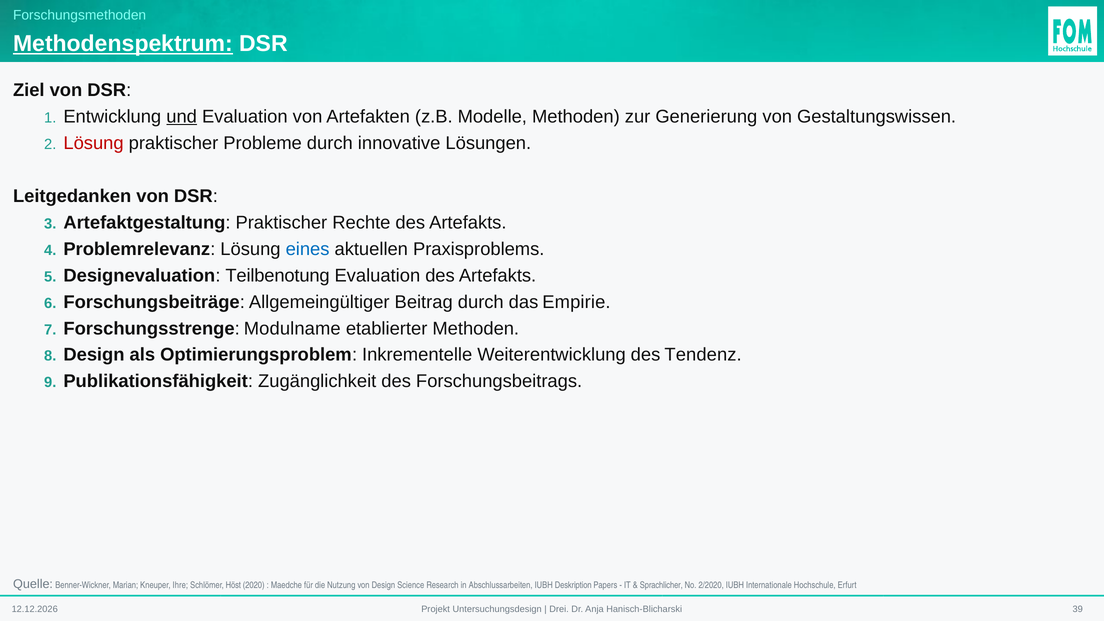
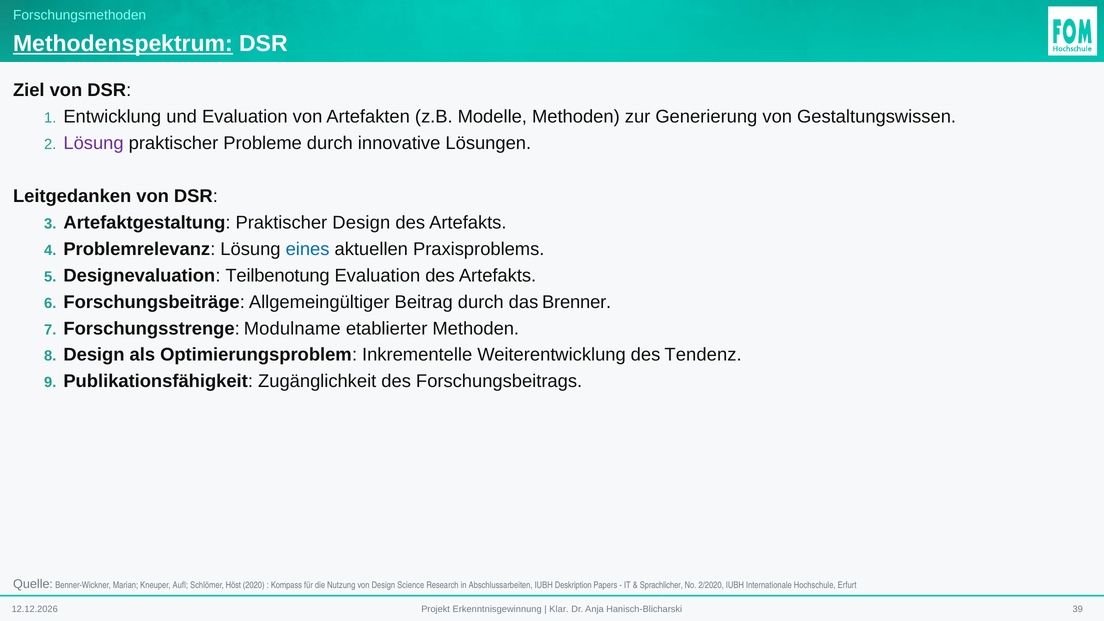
und underline: present -> none
Lösung at (94, 143) colour: red -> purple
Praktischer Rechte: Rechte -> Design
Empirie: Empirie -> Brenner
Ihre: Ihre -> Aufl
Maedche: Maedche -> Kompass
Untersuchungsdesign: Untersuchungsdesign -> Erkenntnisgewinnung
Drei: Drei -> Klar
